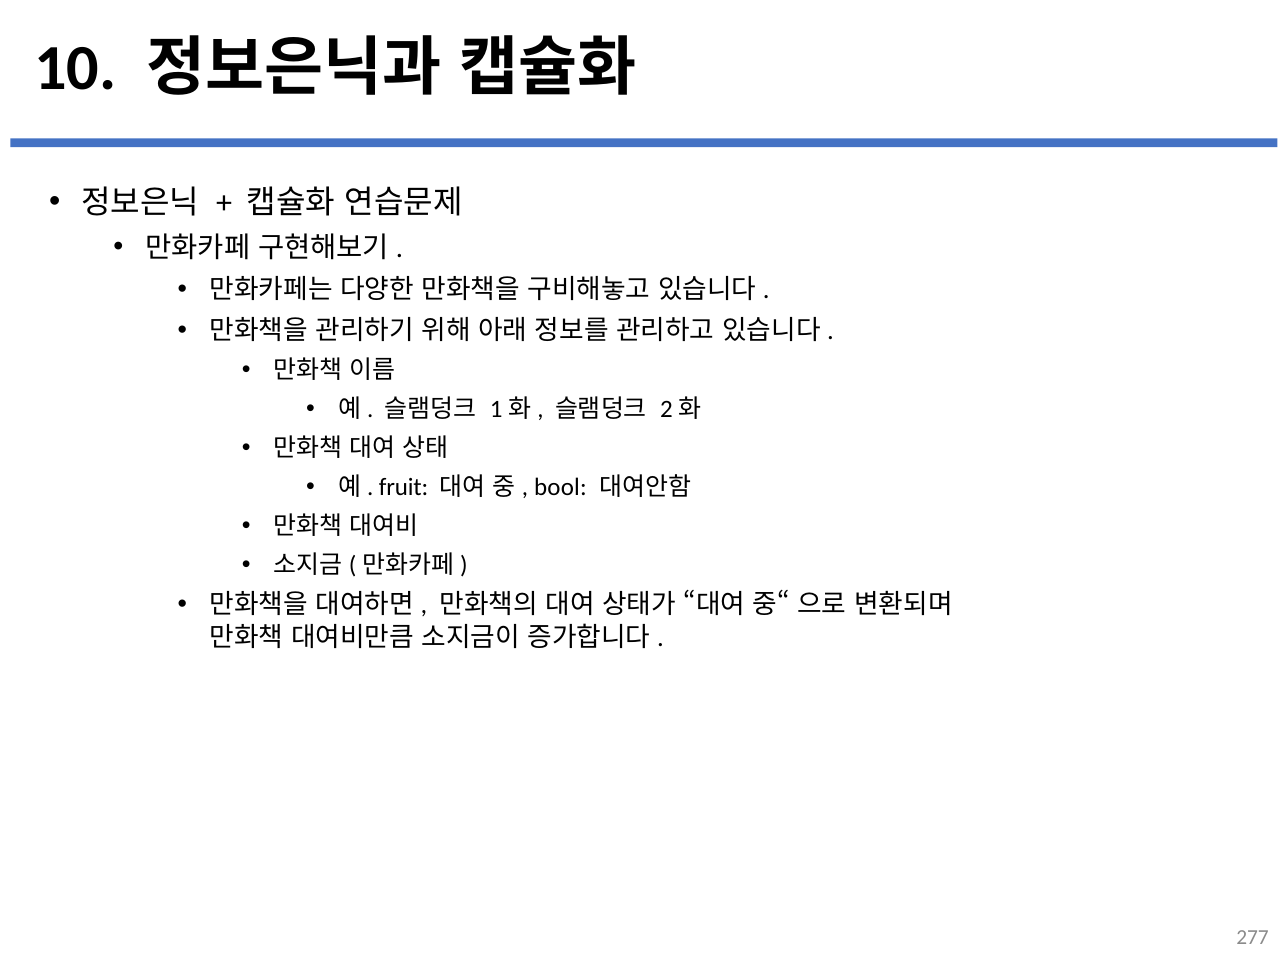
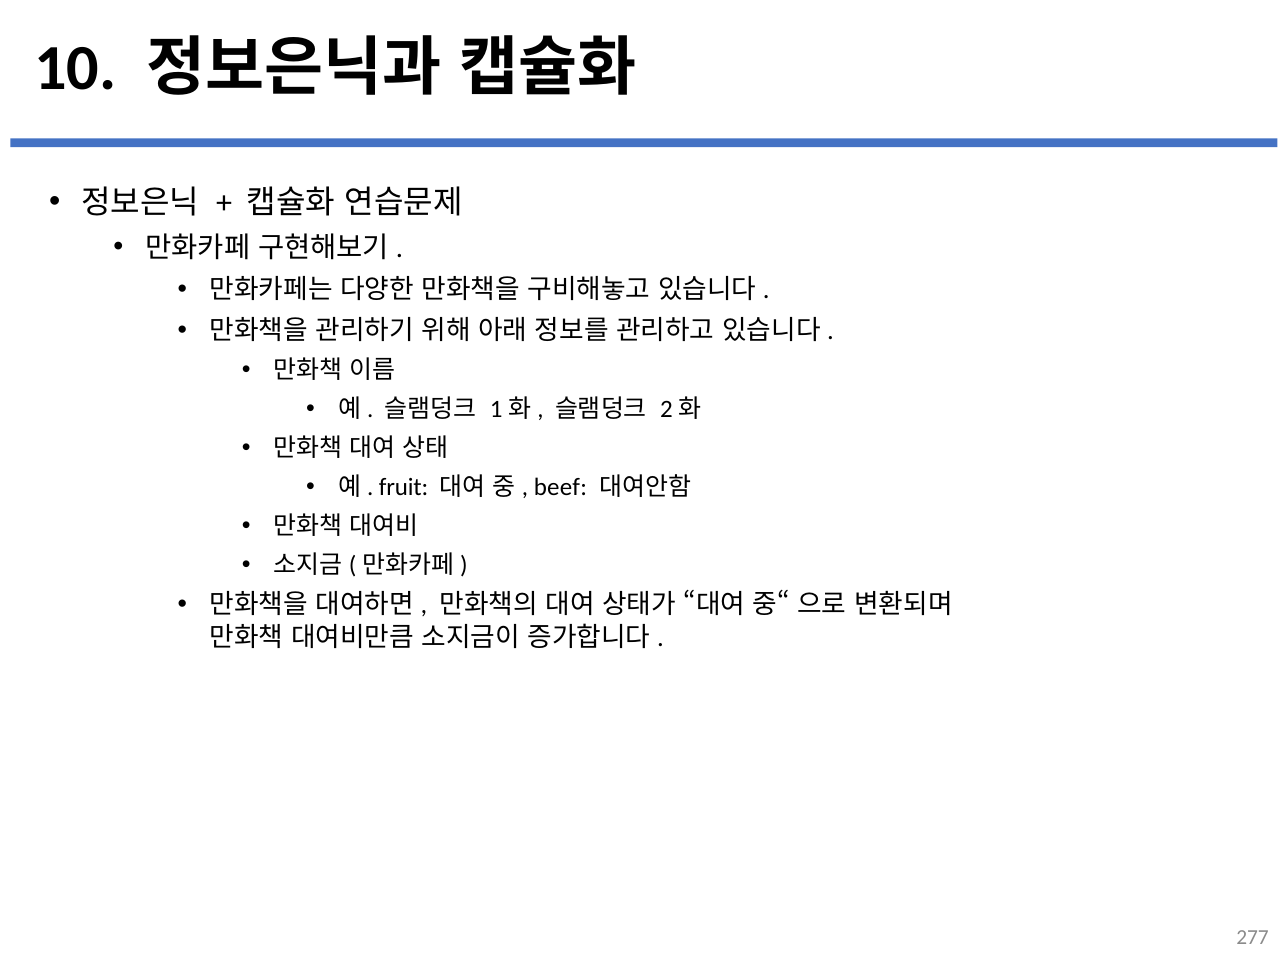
bool: bool -> beef
